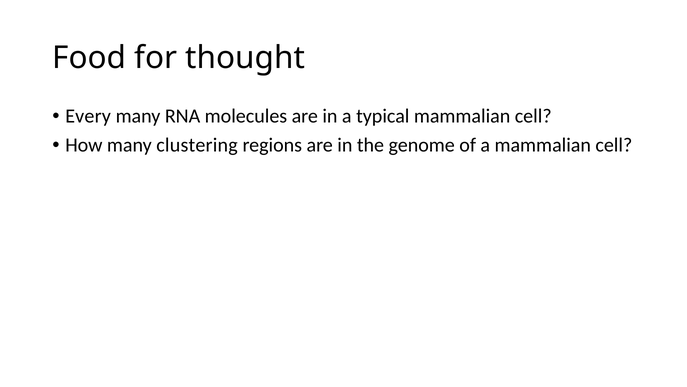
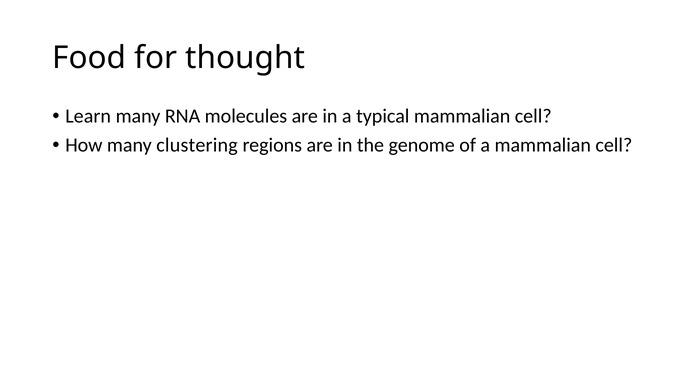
Every: Every -> Learn
